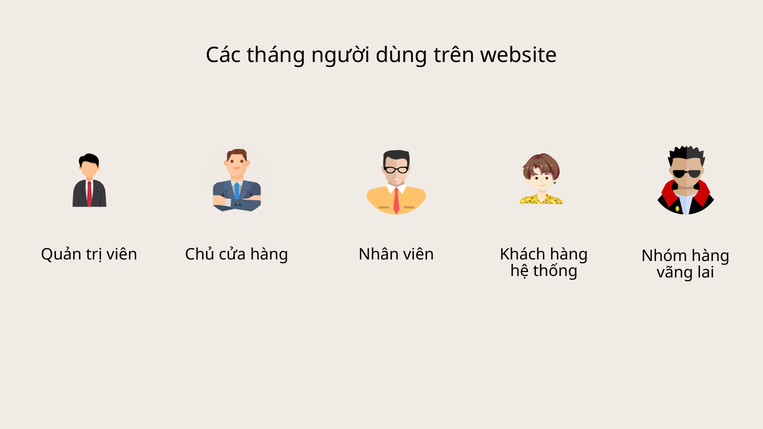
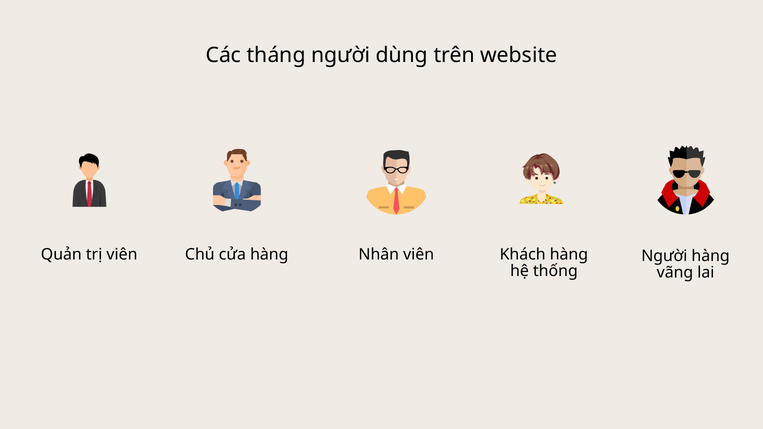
Nhóm at (664, 256): Nhóm -> Người
